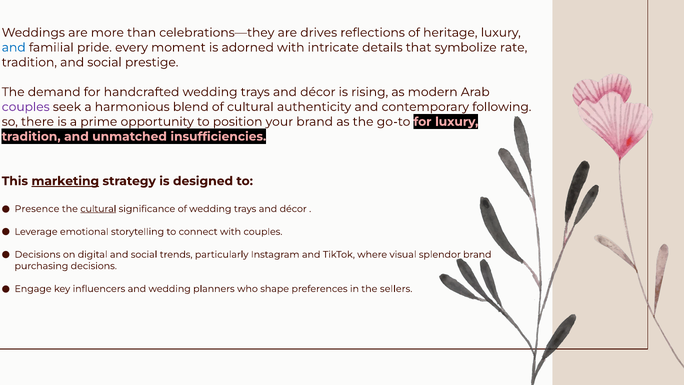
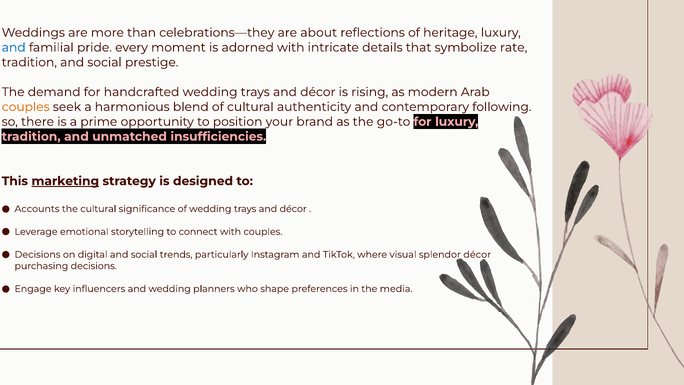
drives: drives -> about
couples at (26, 107) colour: purple -> orange
Presence: Presence -> Accounts
cultural at (98, 209) underline: present -> none
splendor brand: brand -> décor
sellers: sellers -> media
